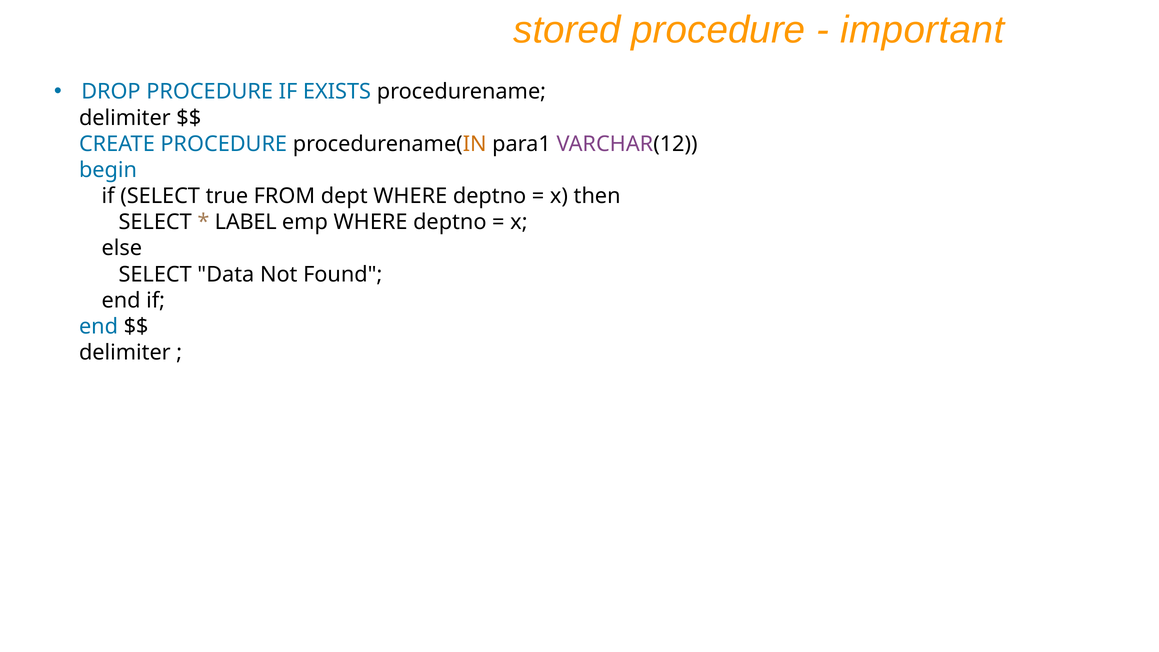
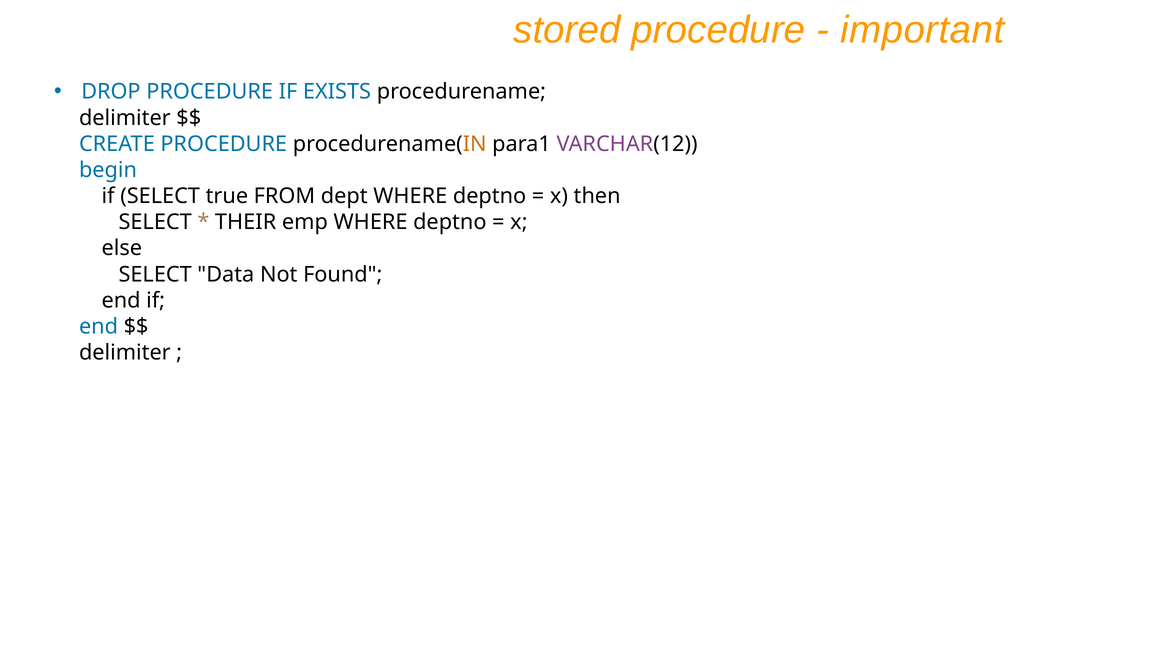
LABEL: LABEL -> THEIR
